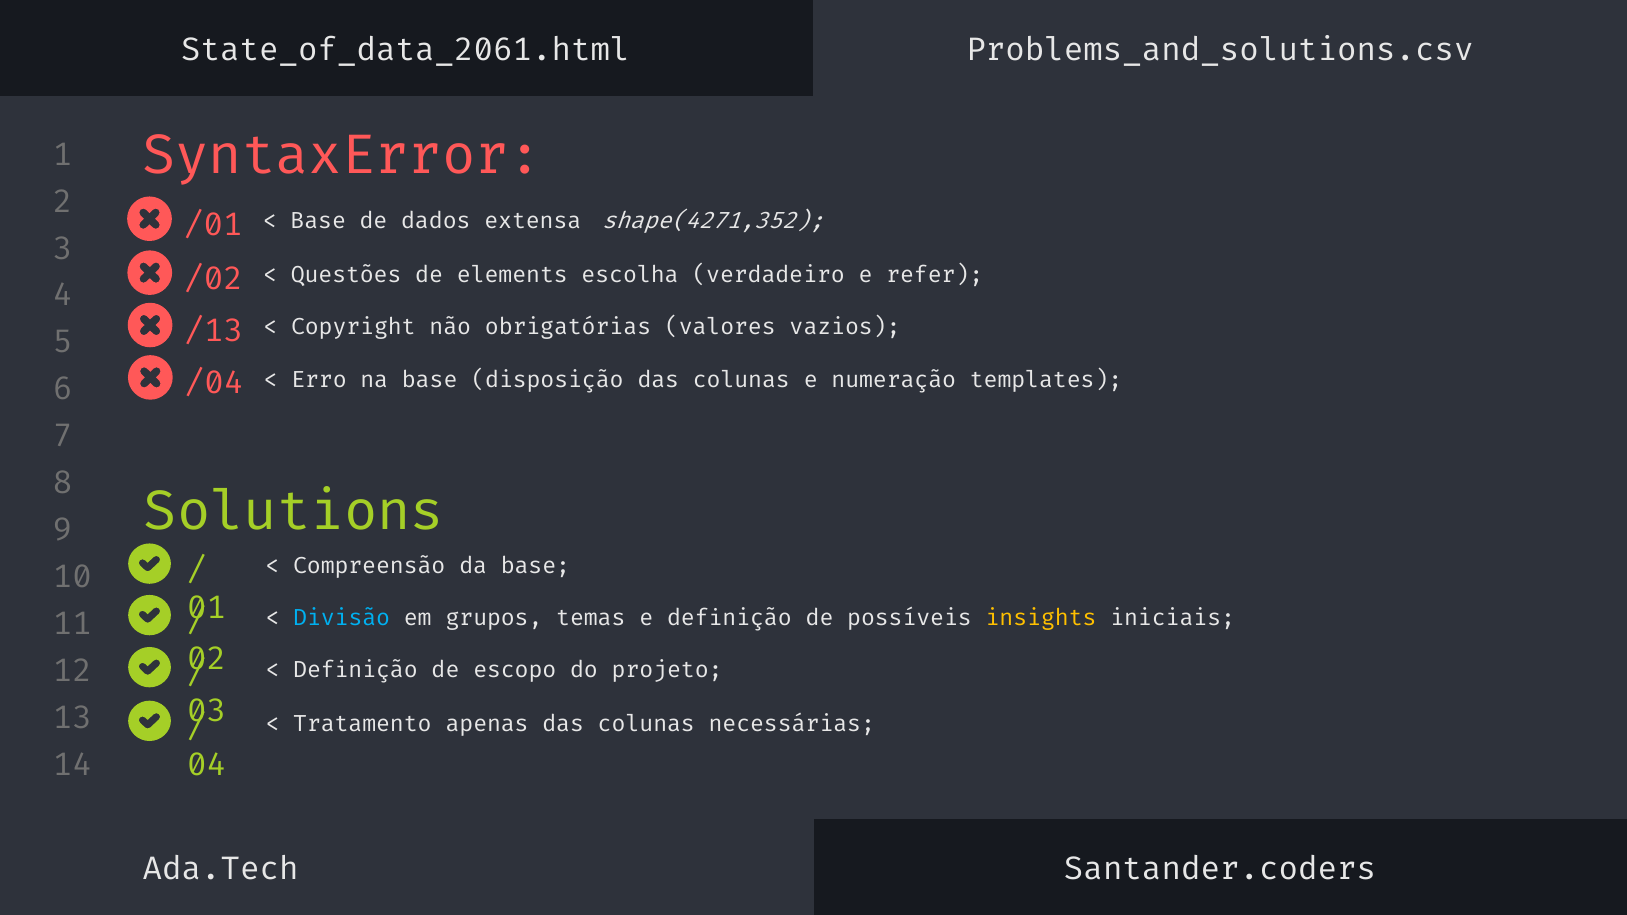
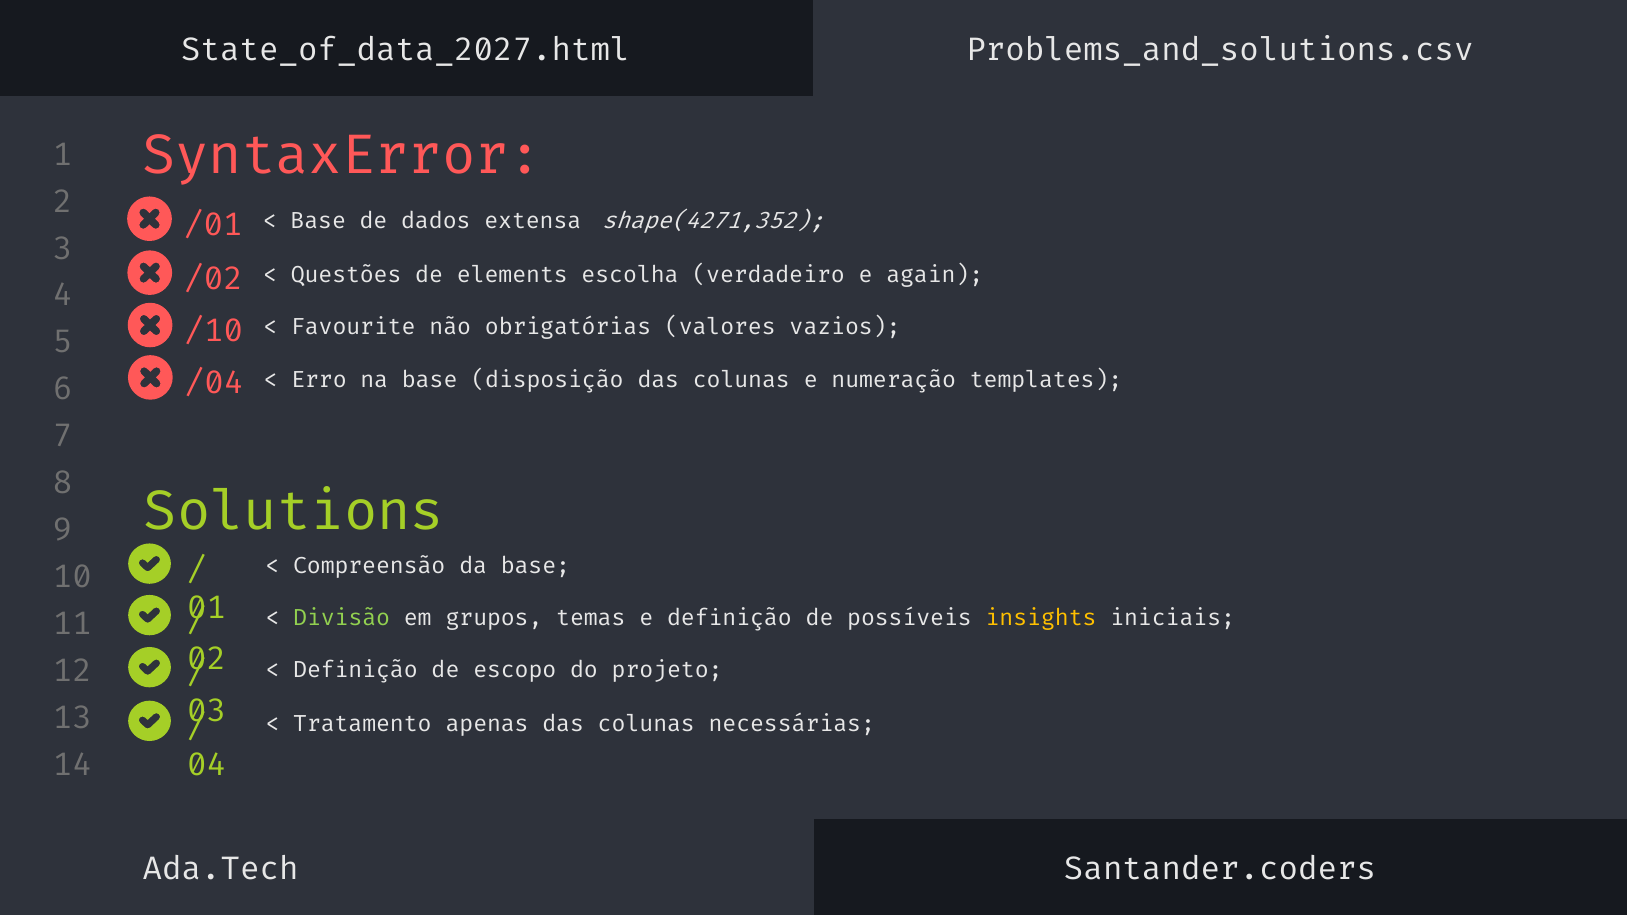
State_of_data_2061.html: State_of_data_2061.html -> State_of_data_2027.html
refer: refer -> again
Copyright: Copyright -> Favourite
/13: /13 -> /10
Divisão colour: light blue -> light green
